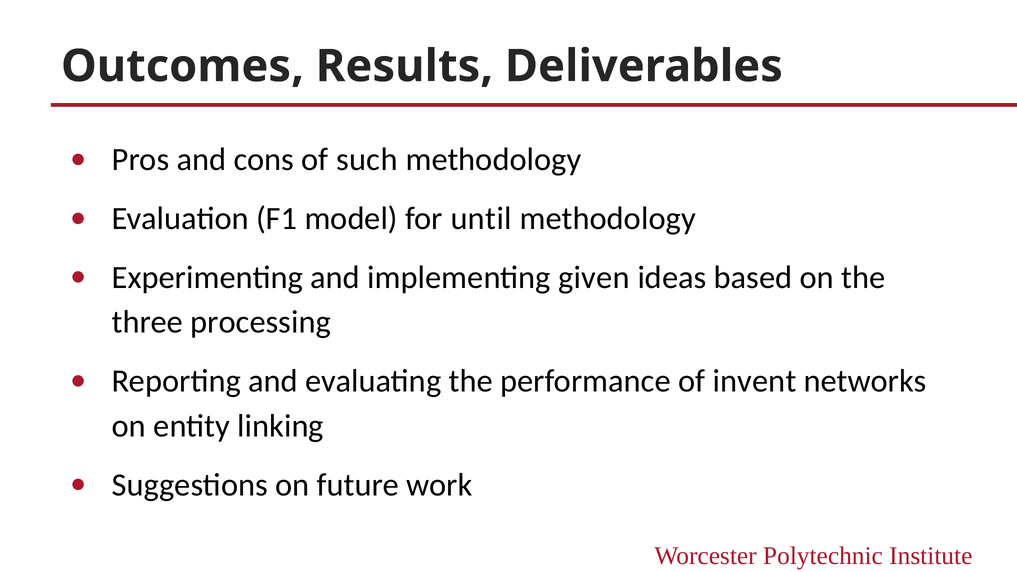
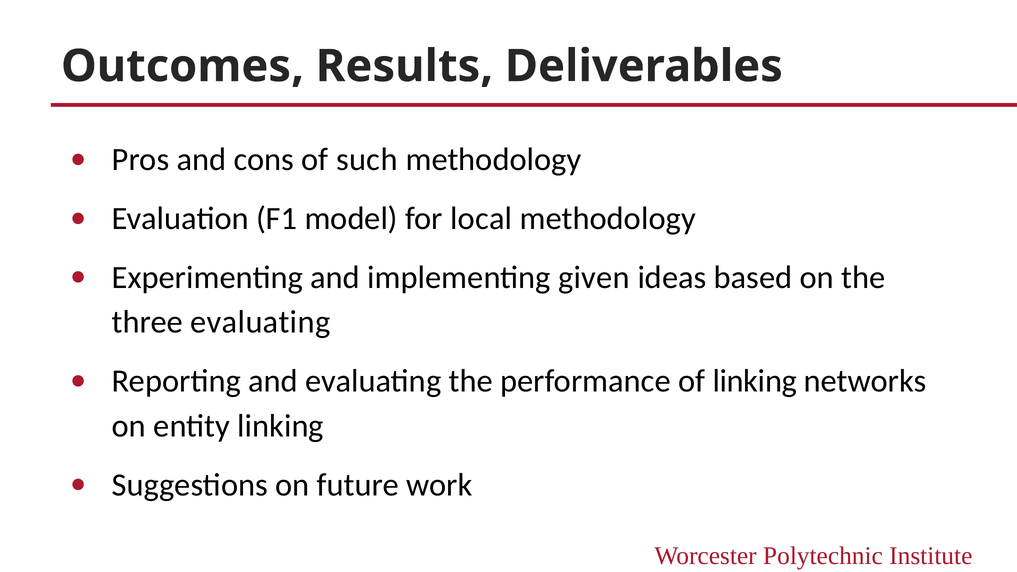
until: until -> local
three processing: processing -> evaluating
of invent: invent -> linking
